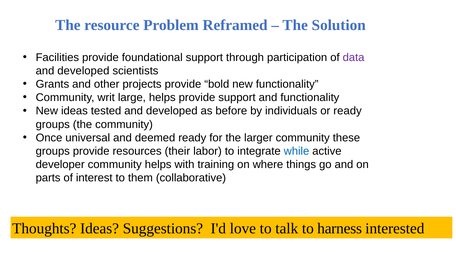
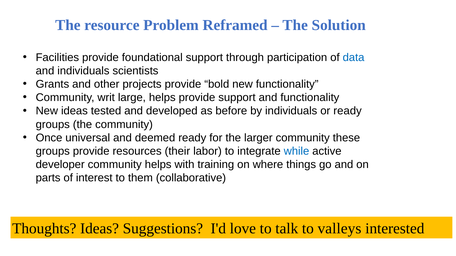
data colour: purple -> blue
developed at (83, 71): developed -> individuals
harness: harness -> valleys
